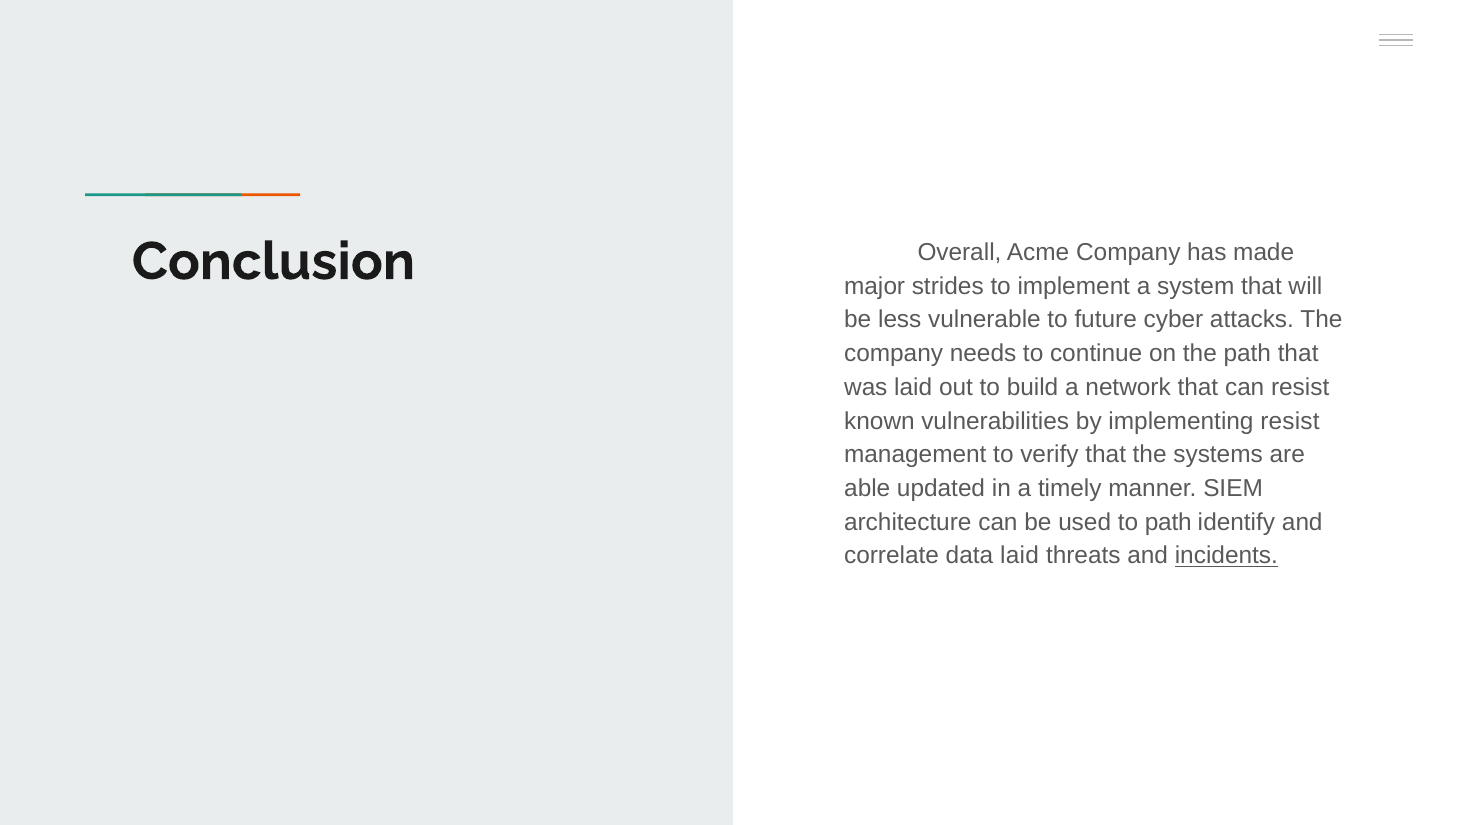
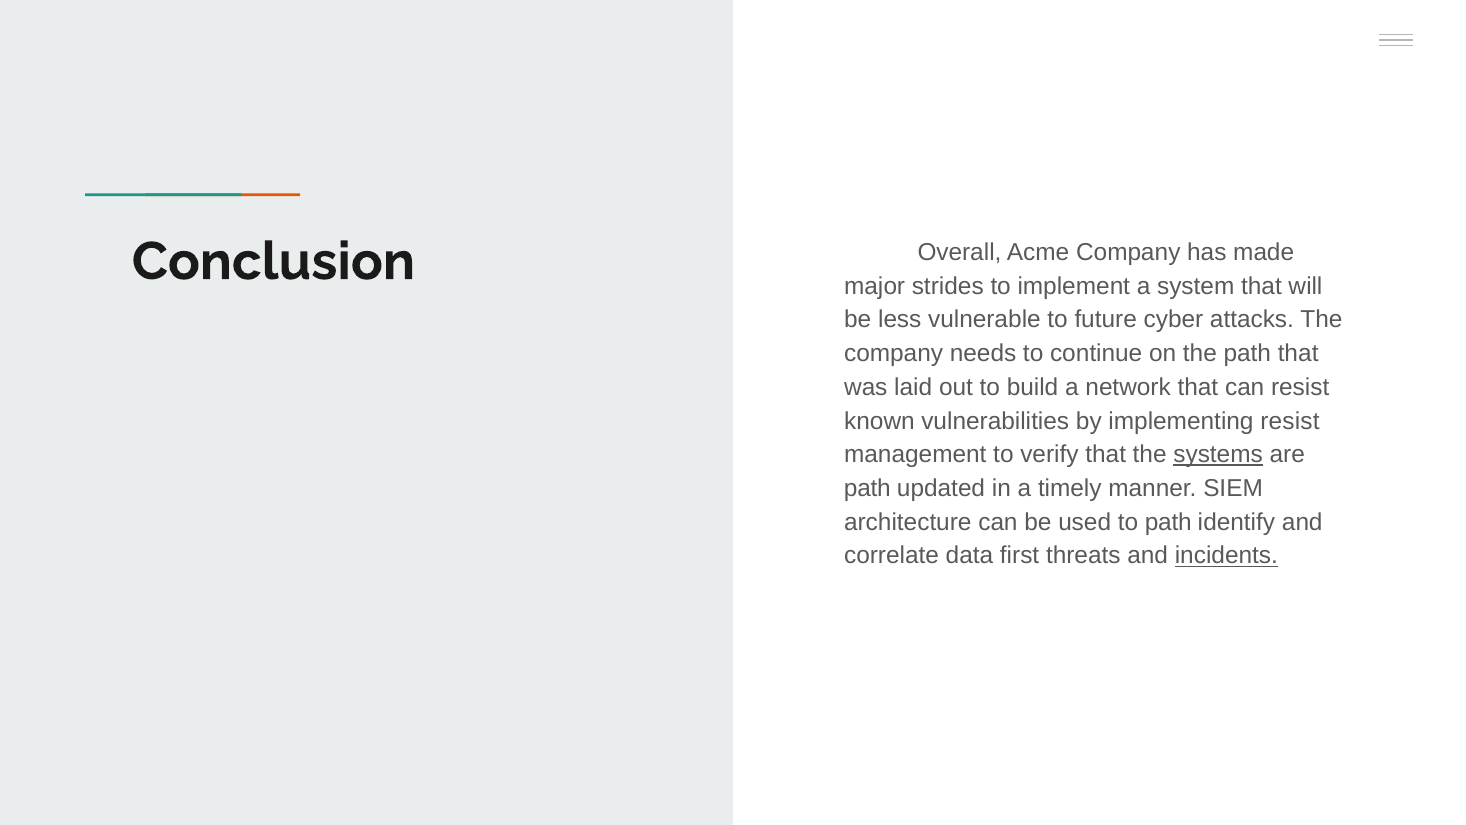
systems underline: none -> present
able at (867, 488): able -> path
data laid: laid -> first
